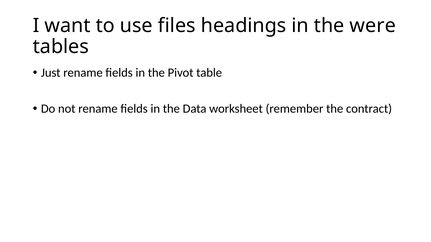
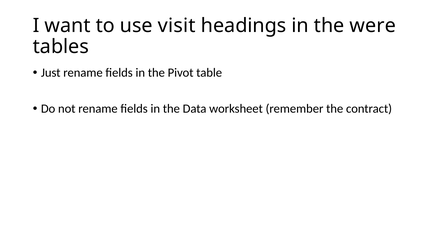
files: files -> visit
